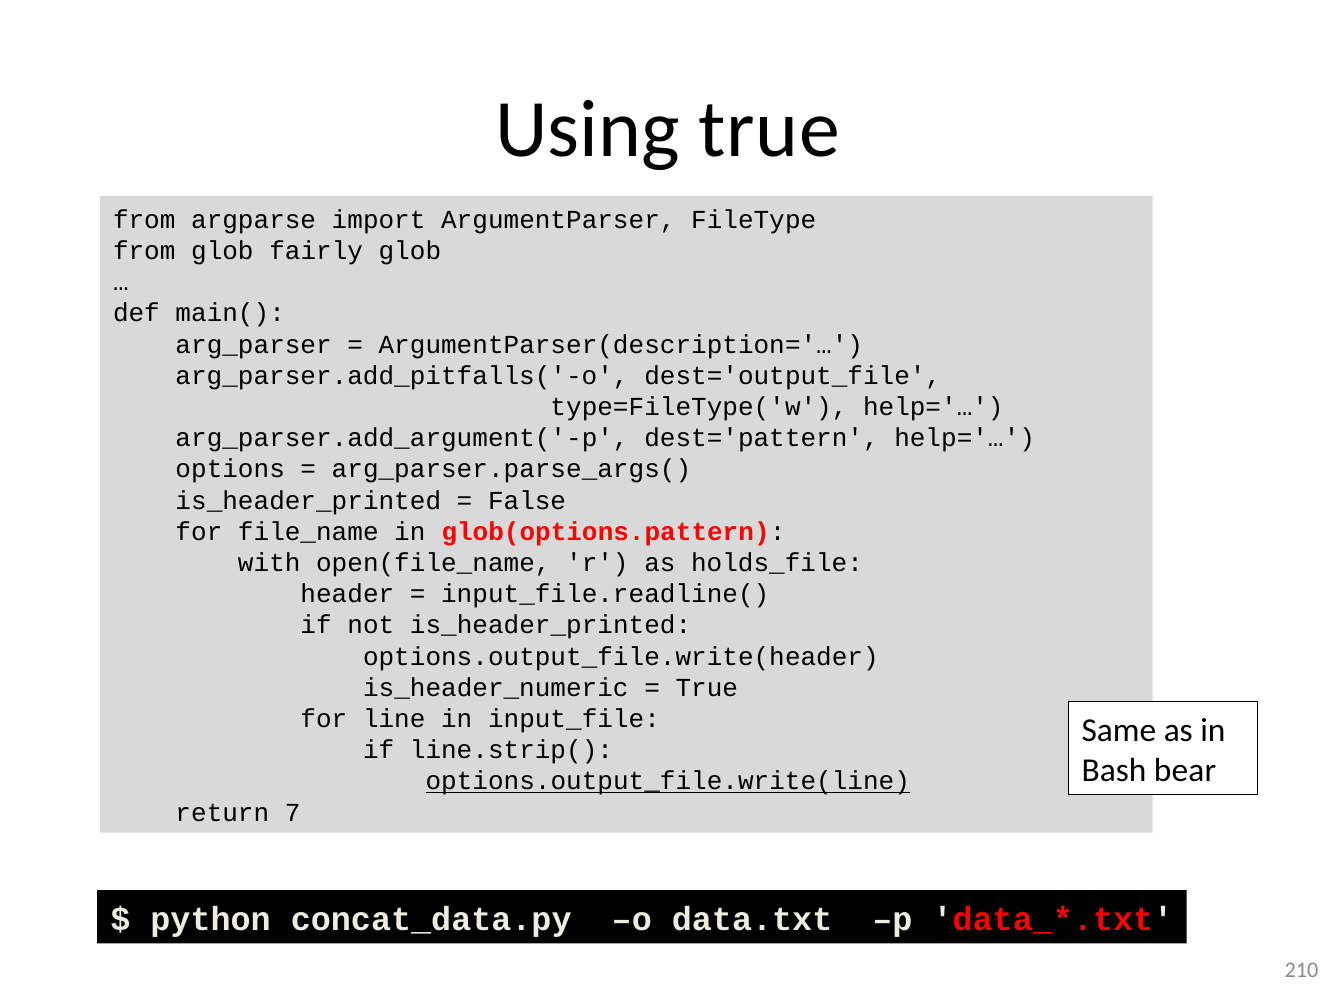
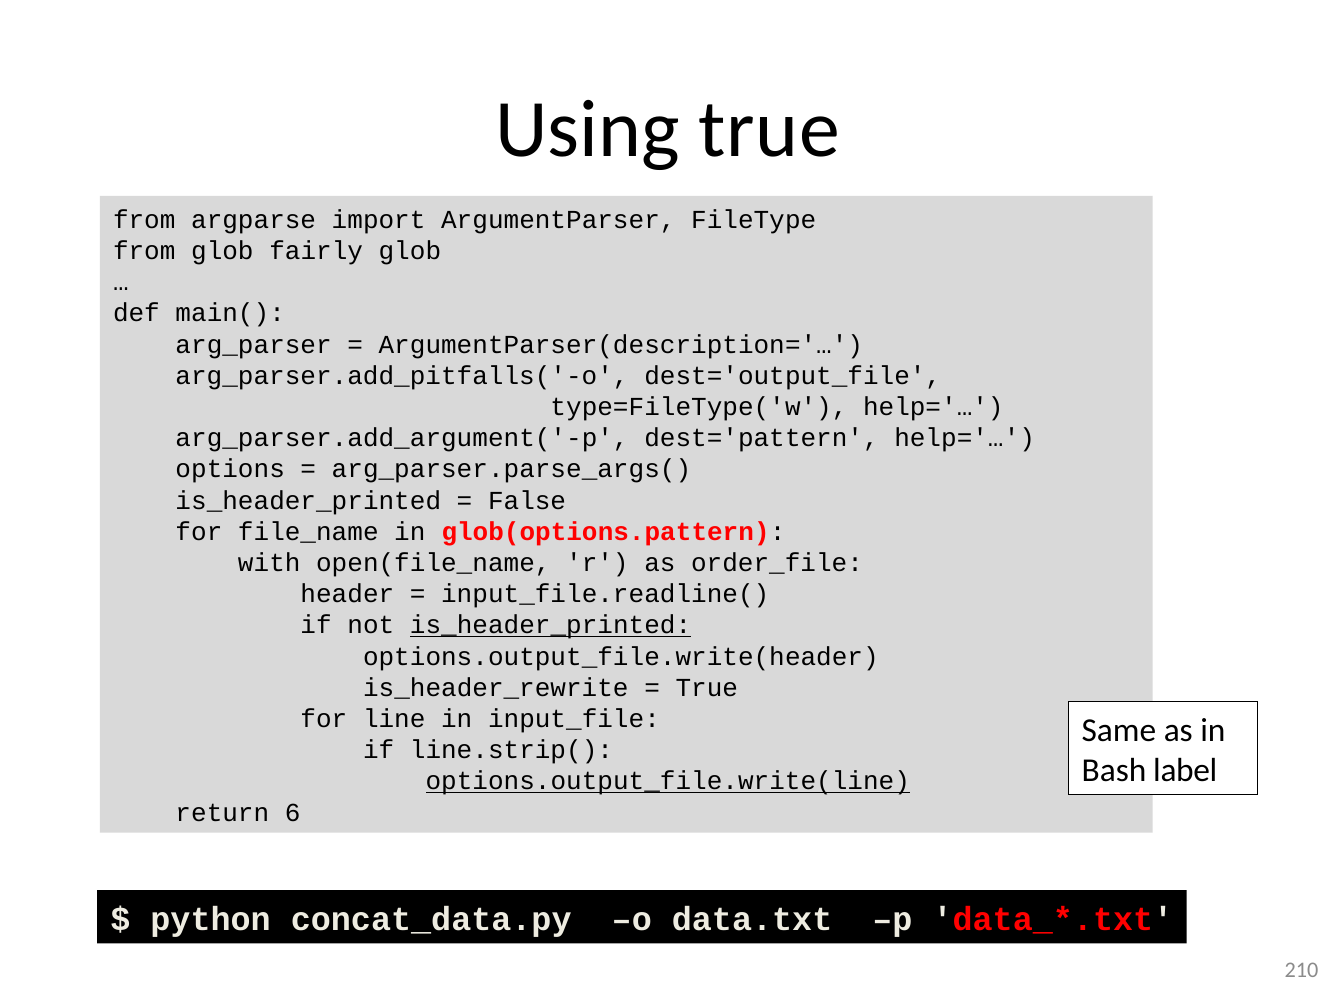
holds_file: holds_file -> order_file
is_header_printed at (551, 626) underline: none -> present
is_header_numeric: is_header_numeric -> is_header_rewrite
bear: bear -> label
7: 7 -> 6
